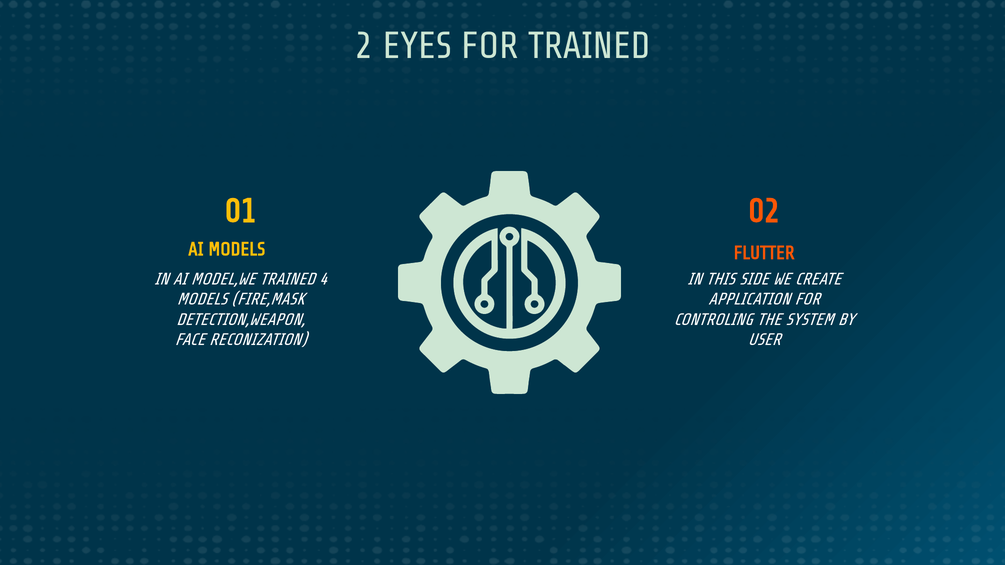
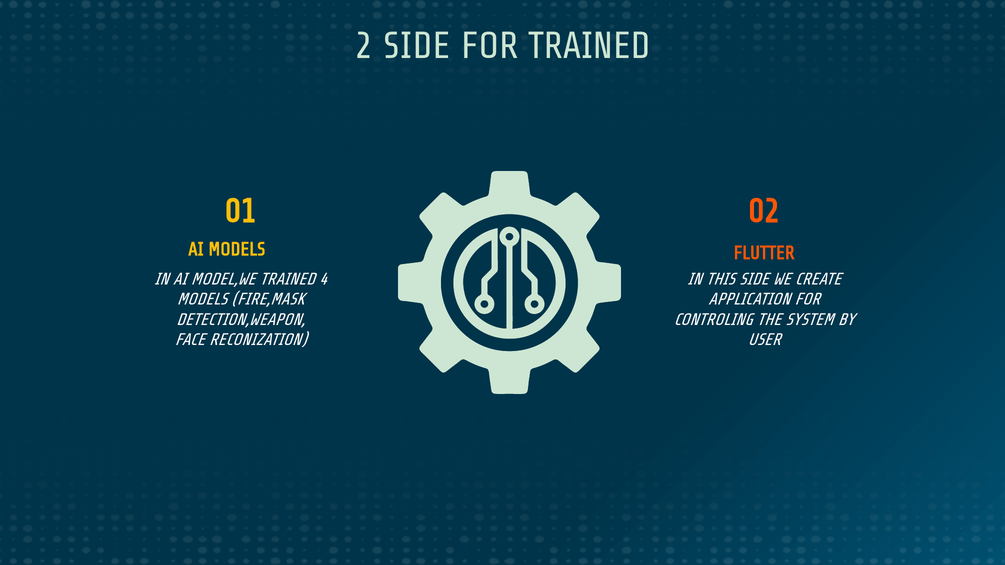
2 EYES: EYES -> SIDE
